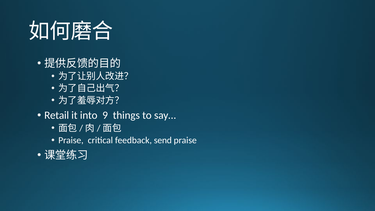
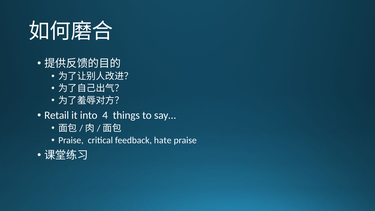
9: 9 -> 4
send: send -> hate
